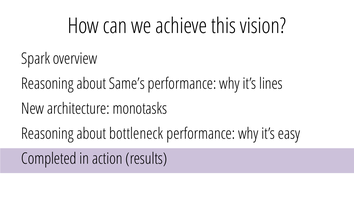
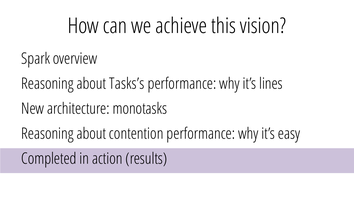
Same’s: Same’s -> Tasks’s
bottleneck: bottleneck -> contention
